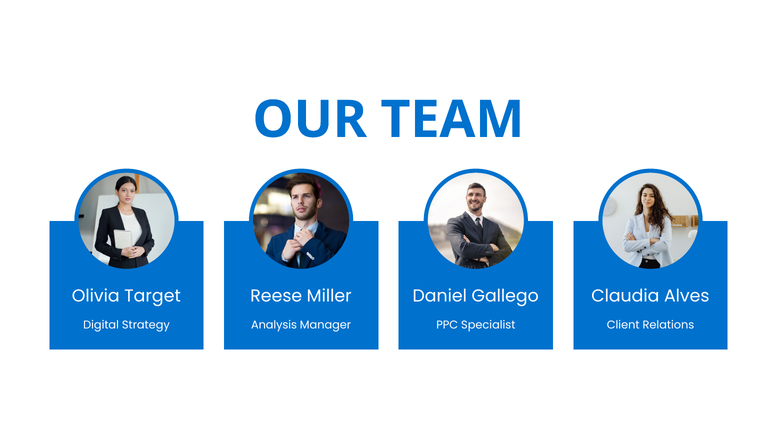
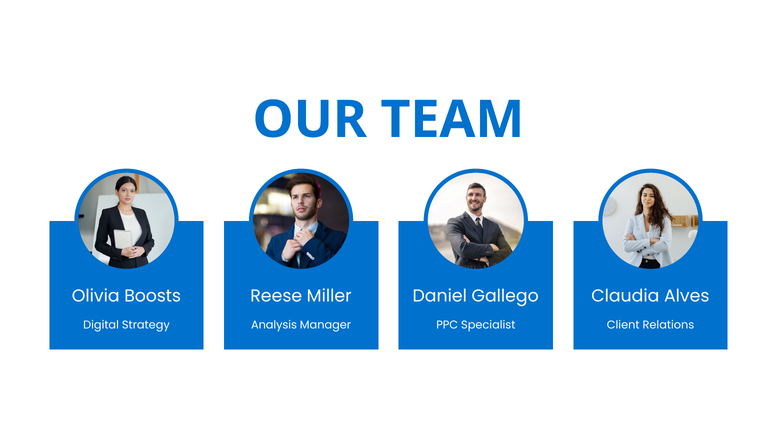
Target: Target -> Boosts
